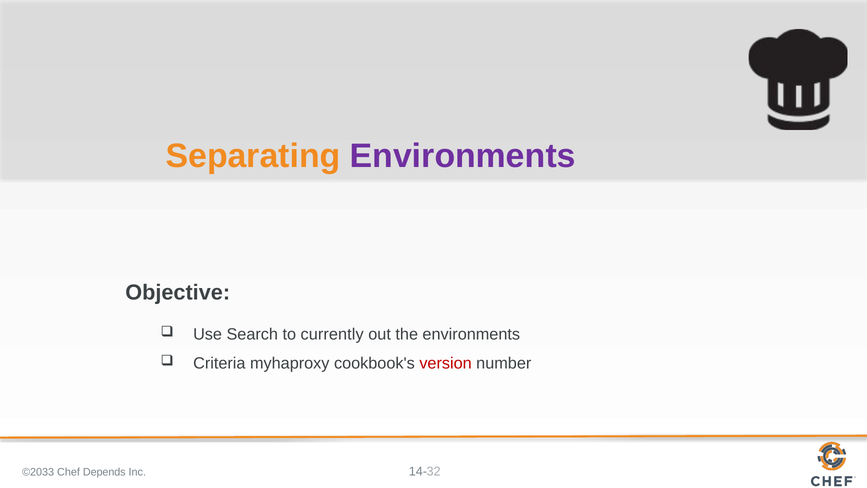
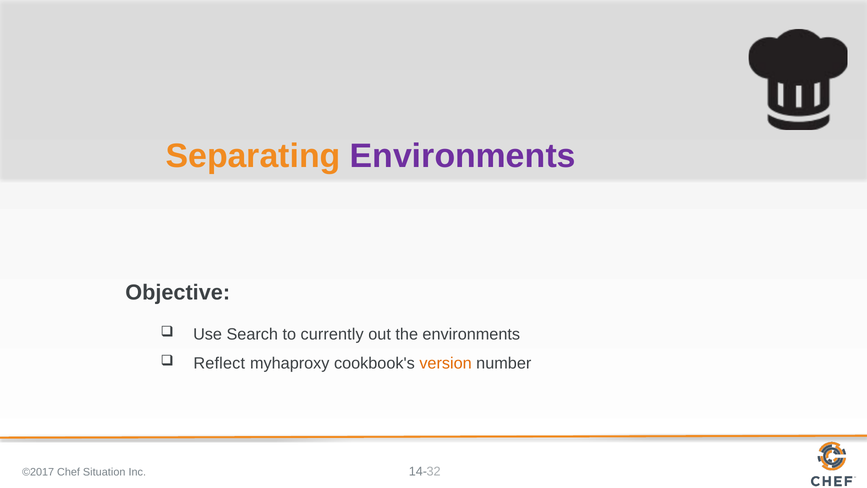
Criteria: Criteria -> Reflect
version colour: red -> orange
©2033: ©2033 -> ©2017
Depends: Depends -> Situation
